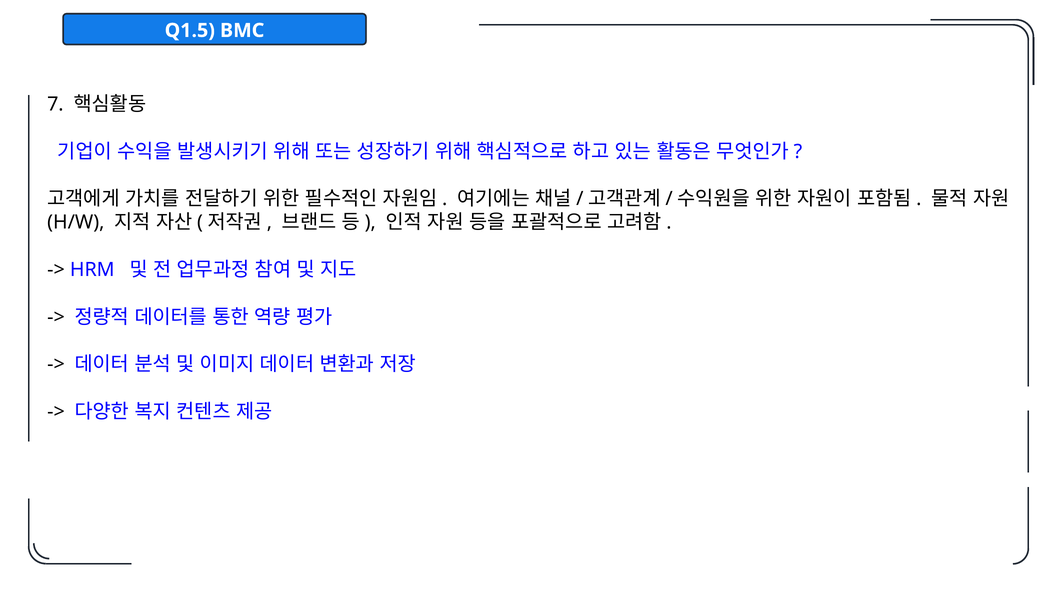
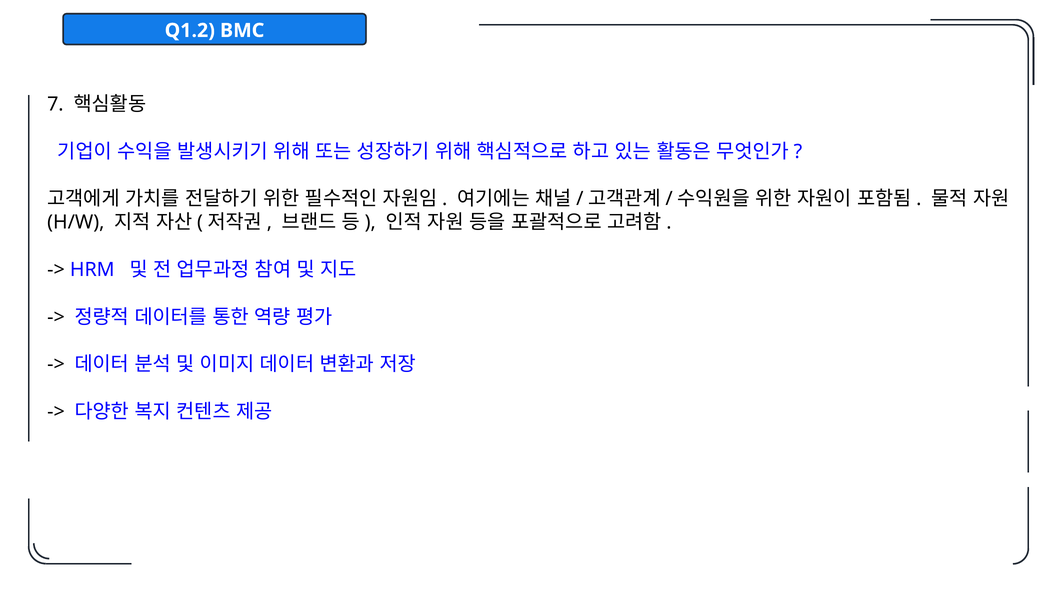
Q1.5: Q1.5 -> Q1.2
